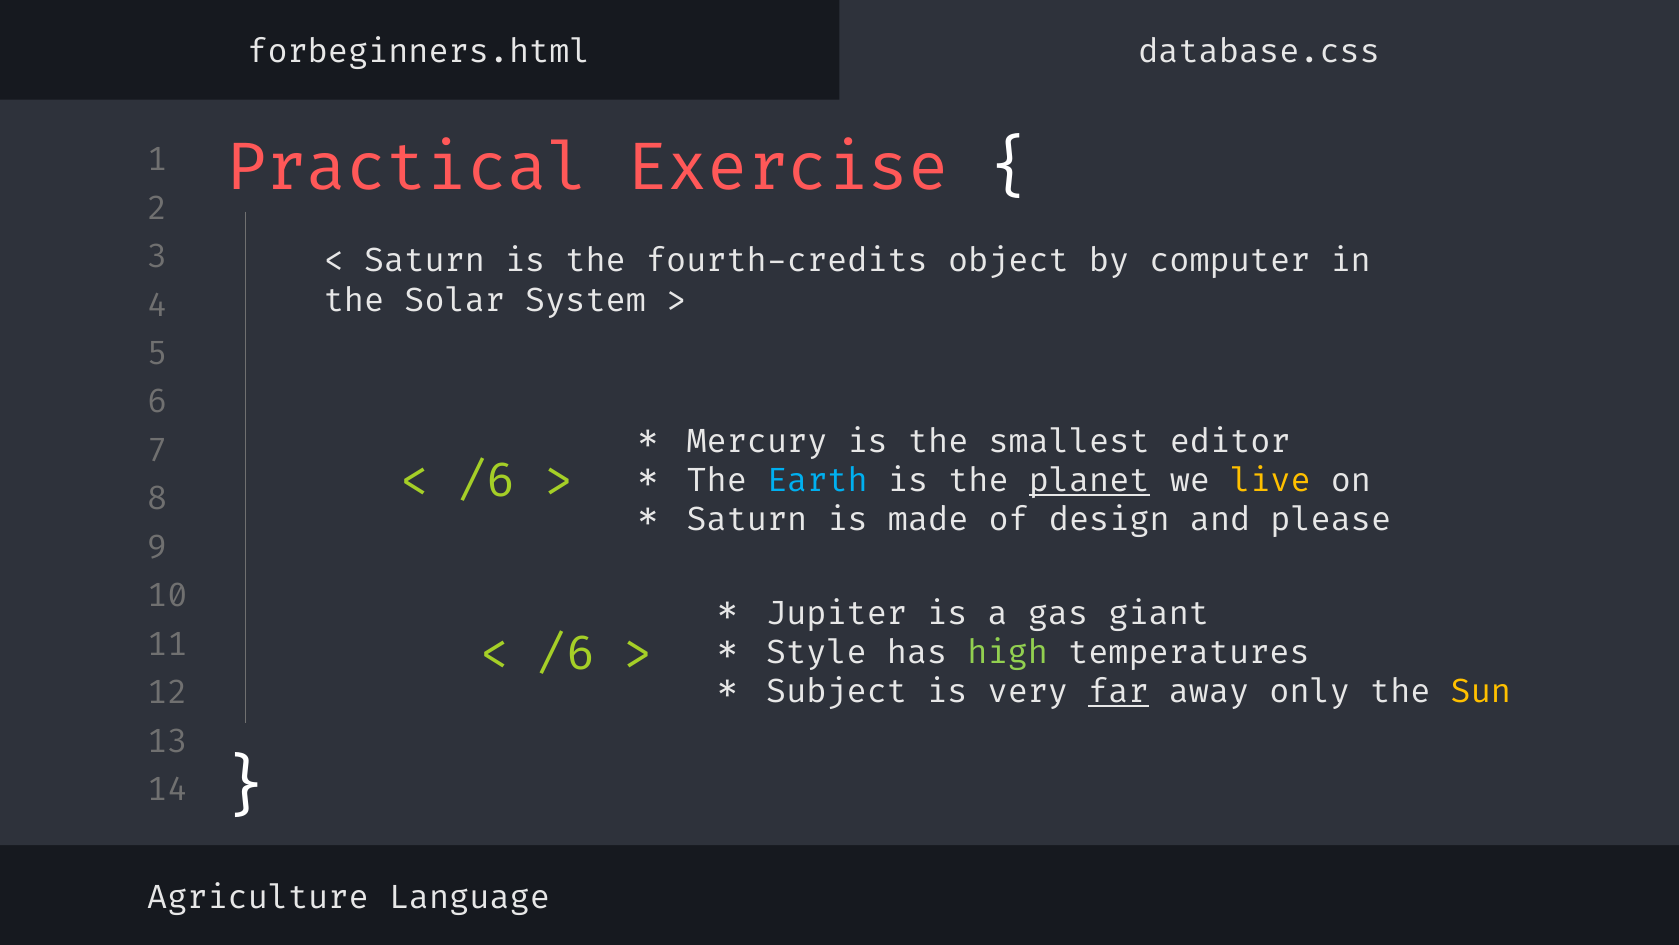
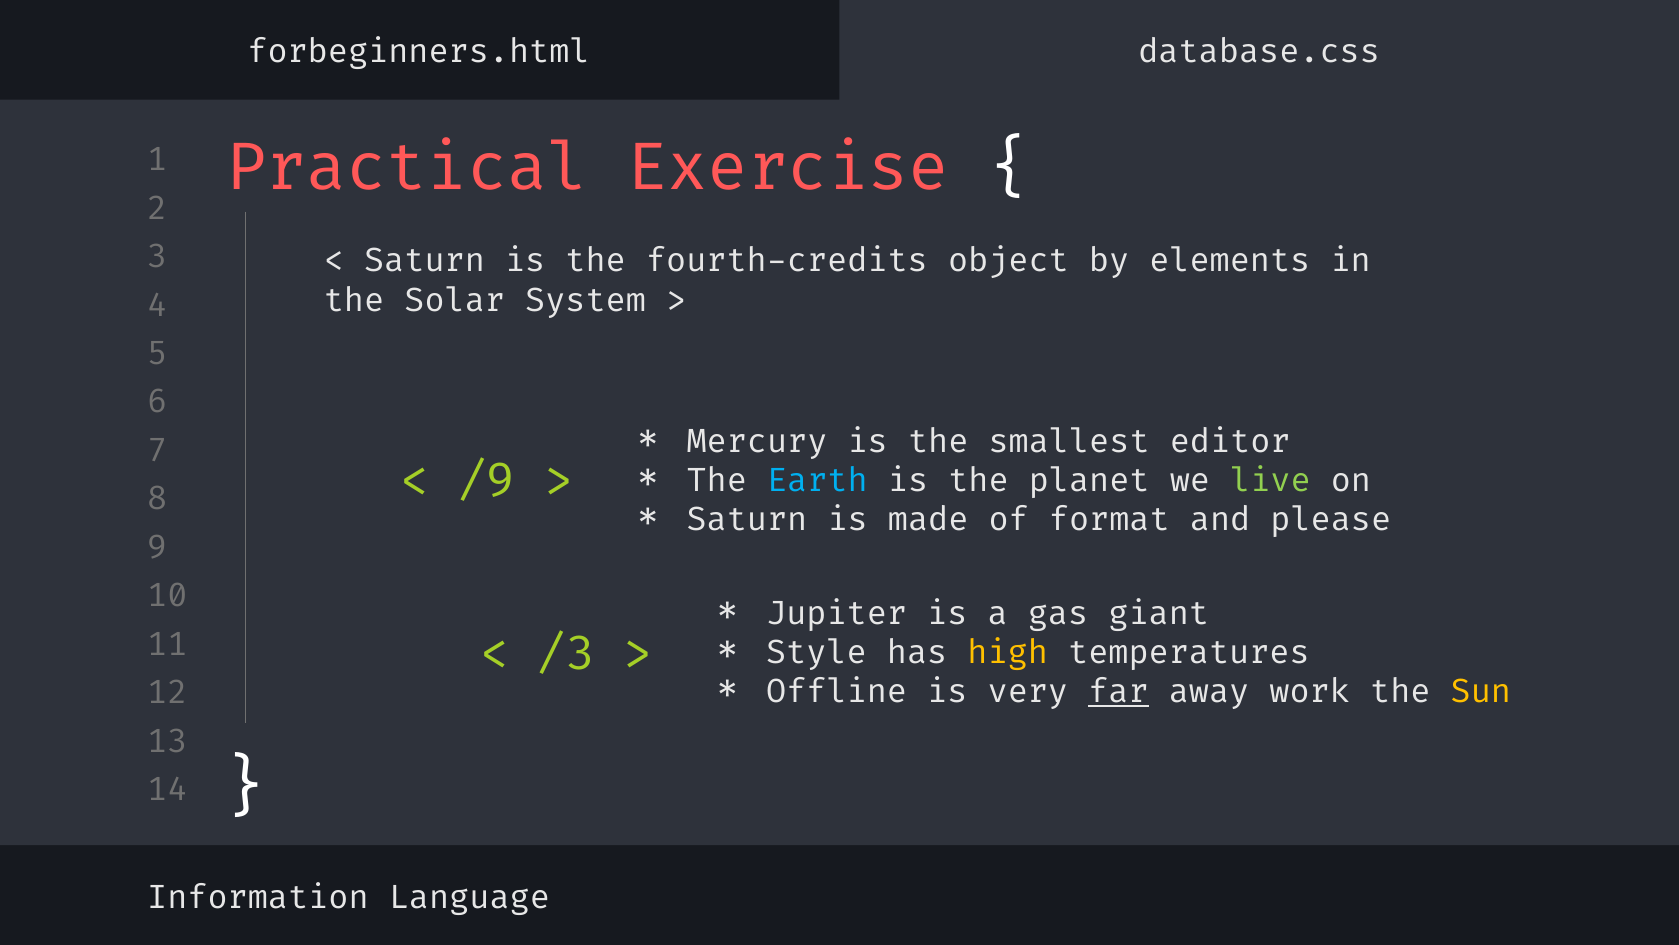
computer: computer -> elements
/6 at (487, 481): /6 -> /9
planet underline: present -> none
live colour: yellow -> light green
design: design -> format
/6 at (567, 653): /6 -> /3
high colour: light green -> yellow
Subject: Subject -> Offline
only: only -> work
Agriculture: Agriculture -> Information
